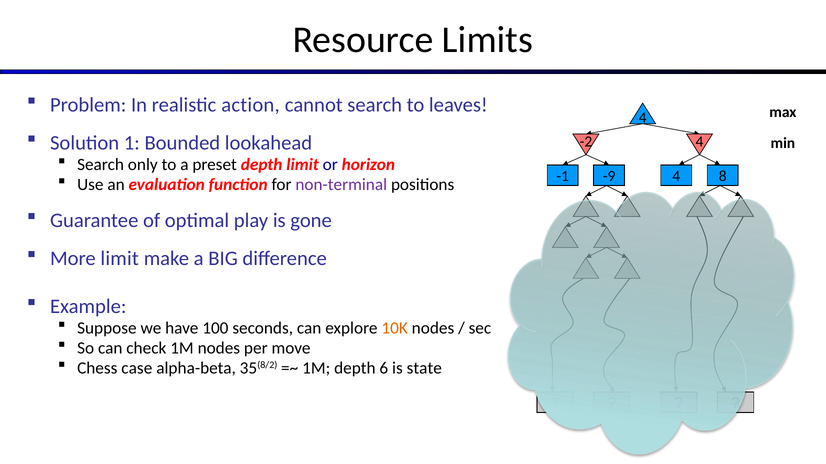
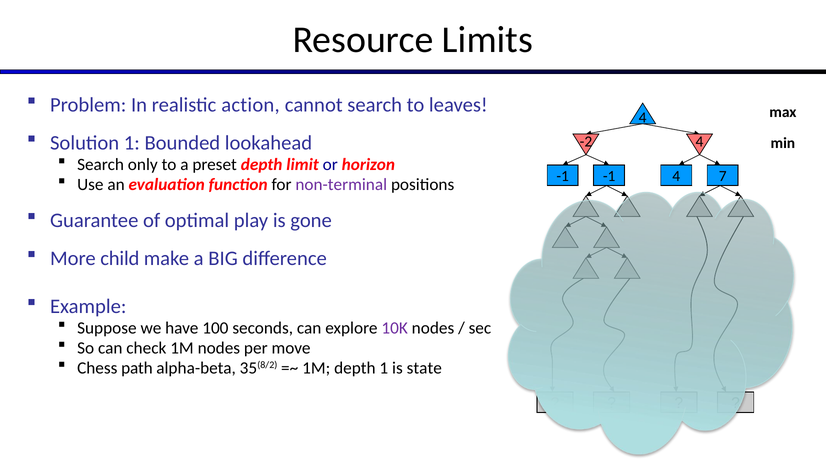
-1 -9: -9 -> -1
8: 8 -> 7
More limit: limit -> child
10K colour: orange -> purple
case: case -> path
depth 6: 6 -> 1
